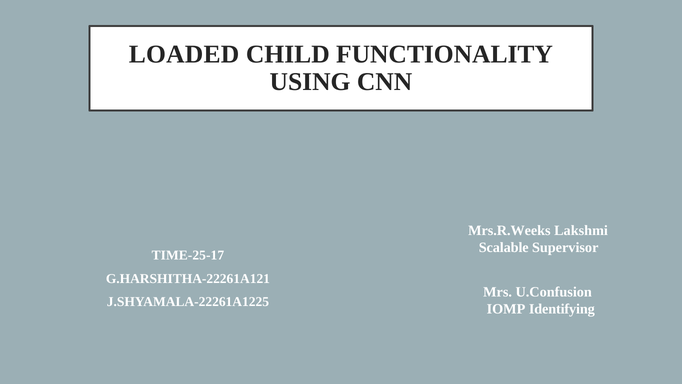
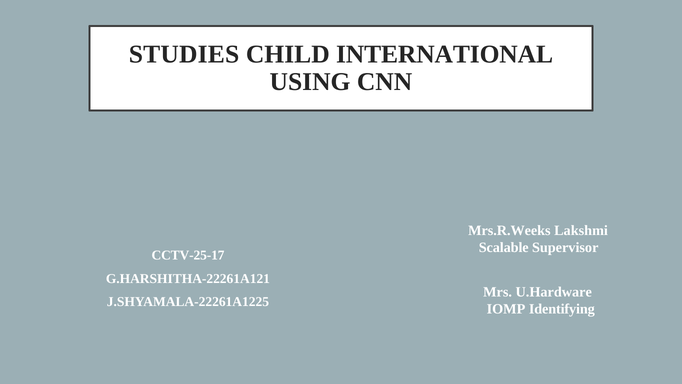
LOADED: LOADED -> STUDIES
FUNCTIONALITY: FUNCTIONALITY -> INTERNATIONAL
TIME-25-17: TIME-25-17 -> CCTV-25-17
U.Confusion: U.Confusion -> U.Hardware
